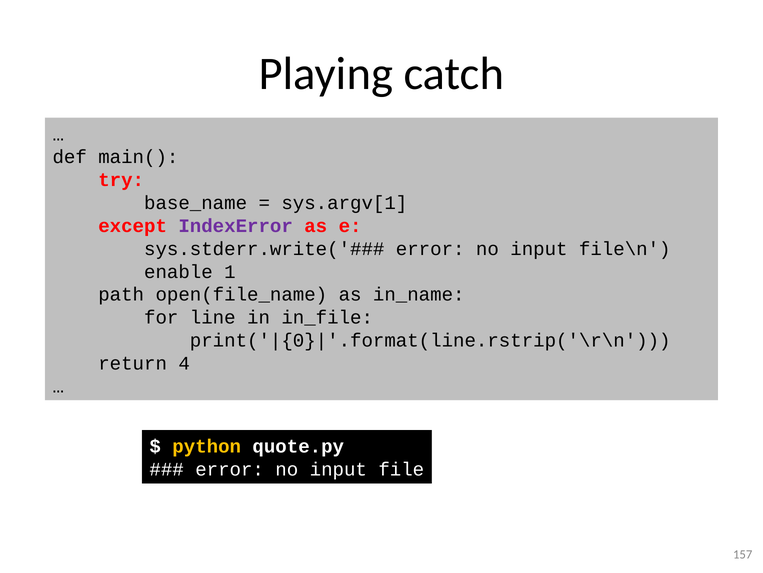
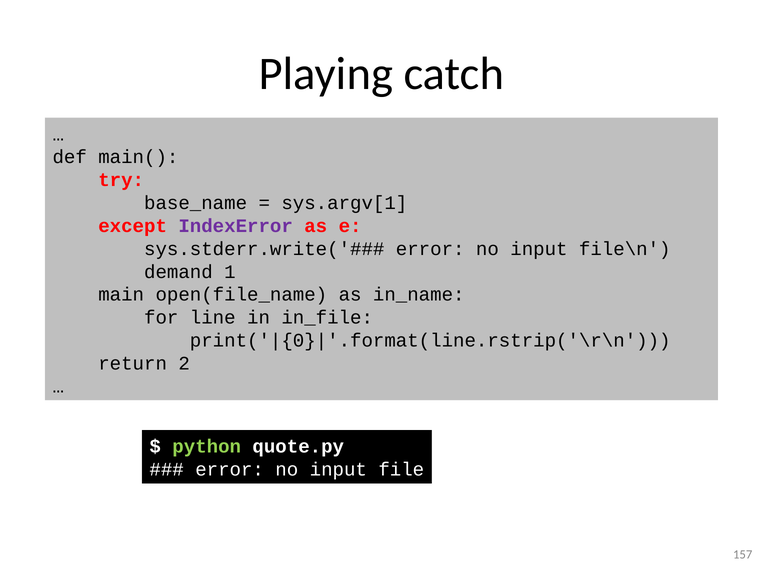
enable: enable -> demand
path: path -> main
4: 4 -> 2
python colour: yellow -> light green
